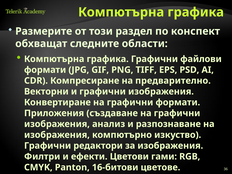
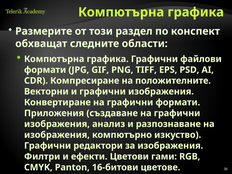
предварително: предварително -> положителните
